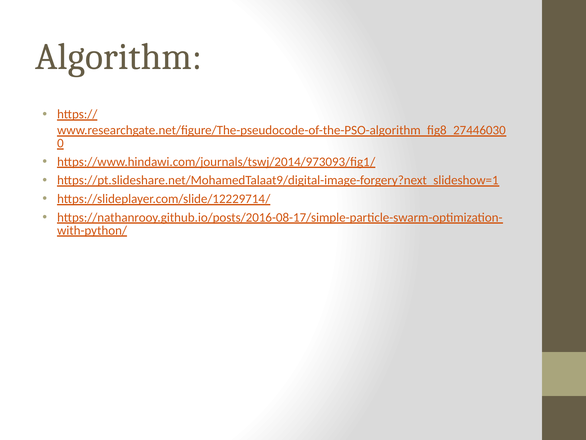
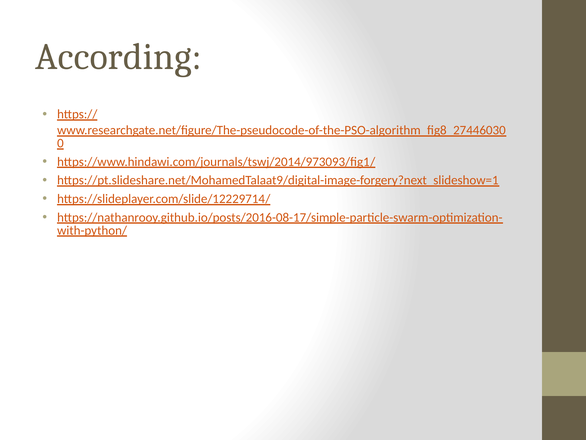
Algorithm: Algorithm -> According
